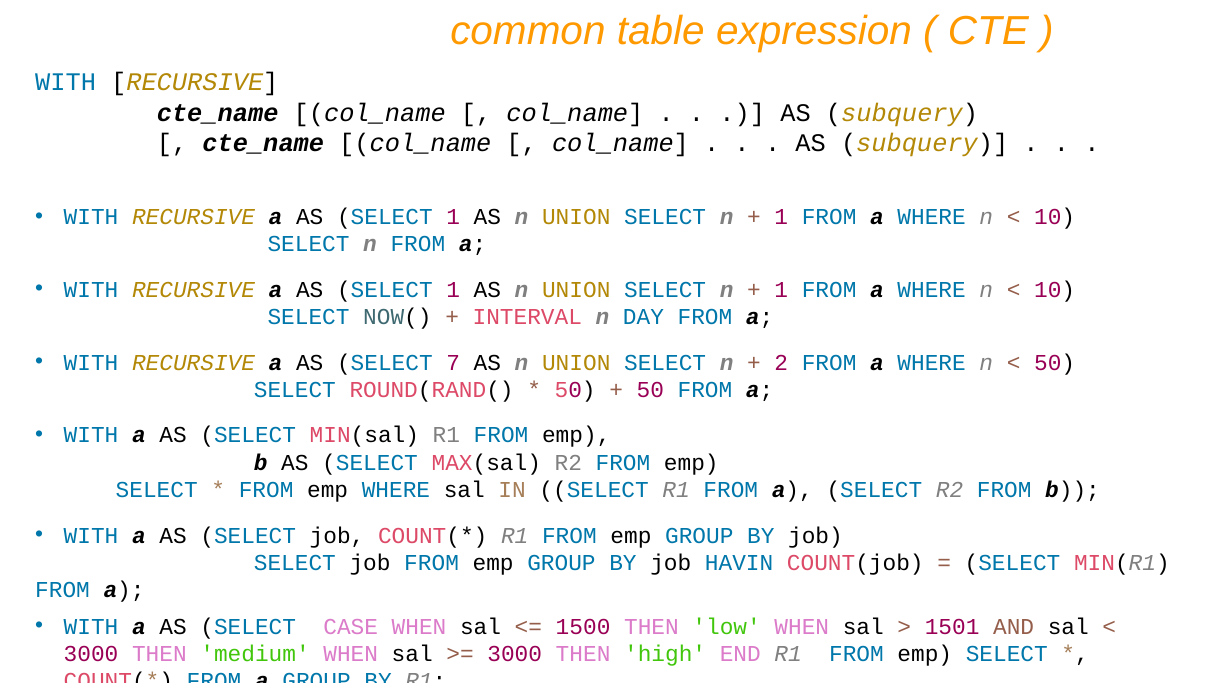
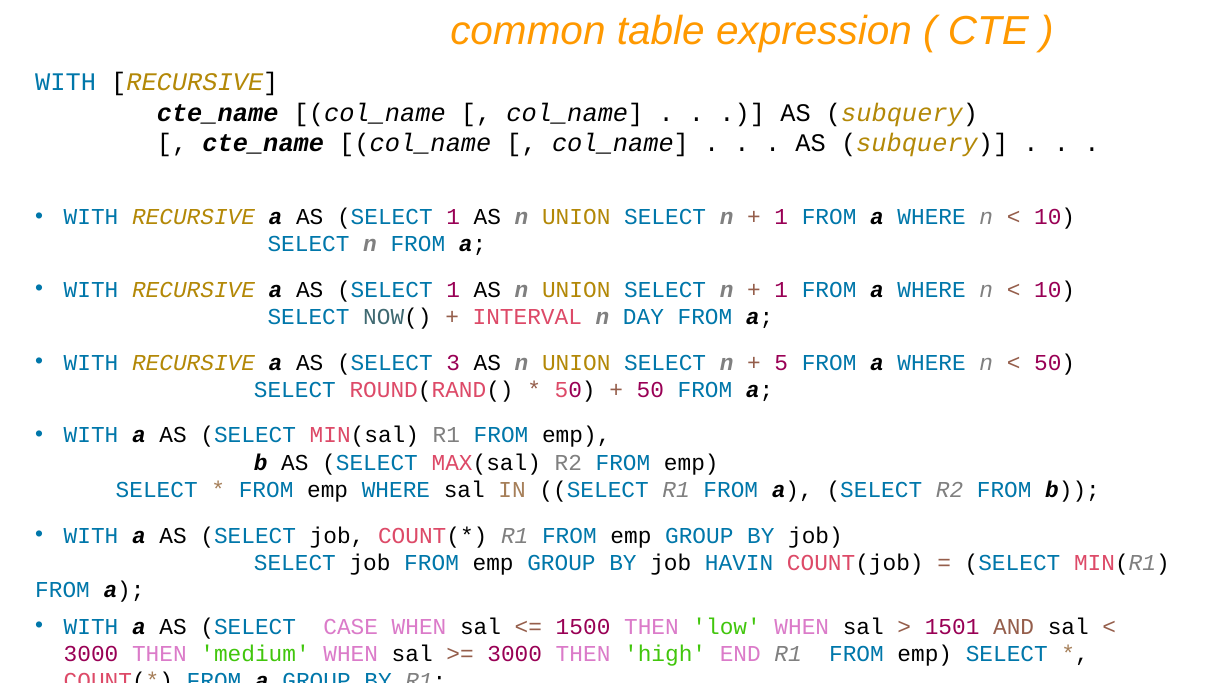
7: 7 -> 3
2: 2 -> 5
